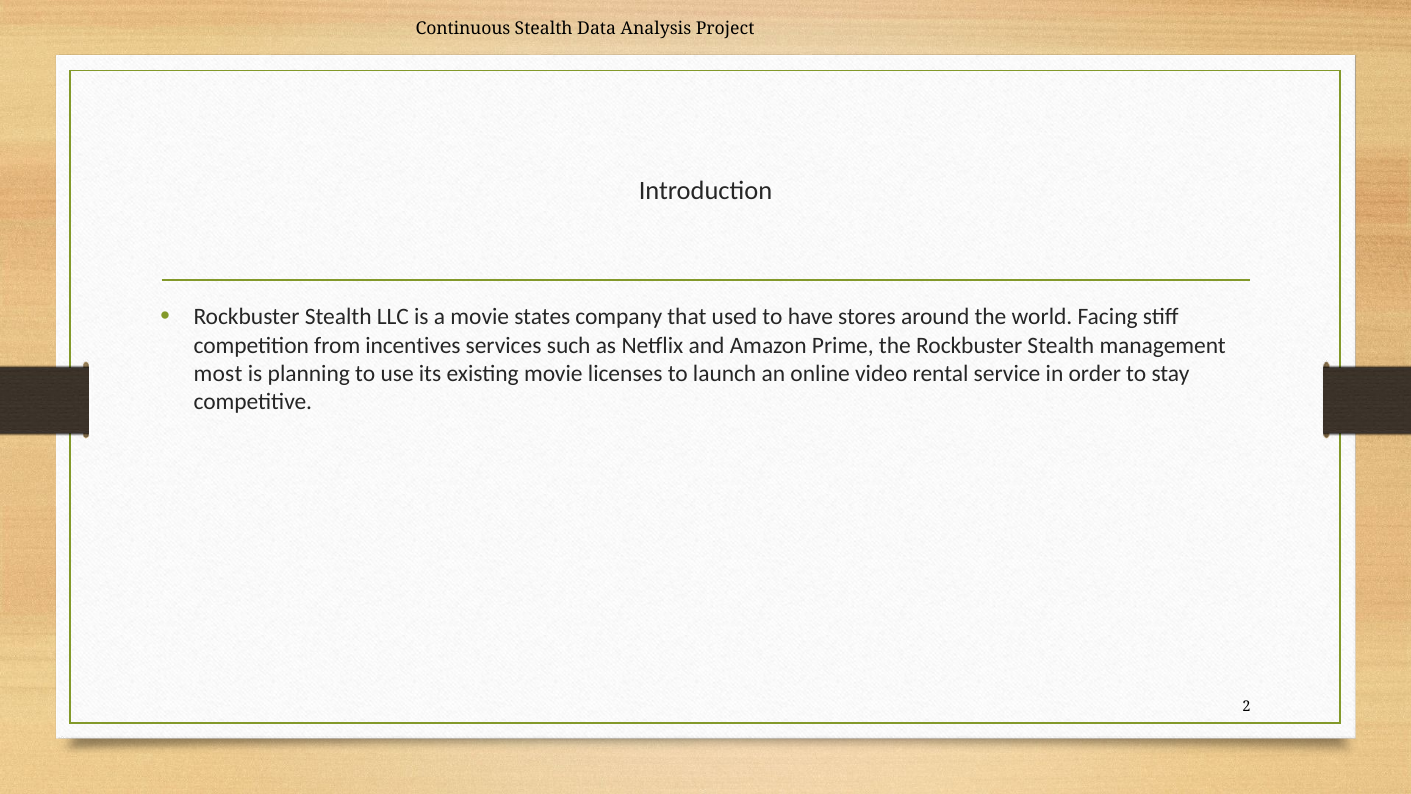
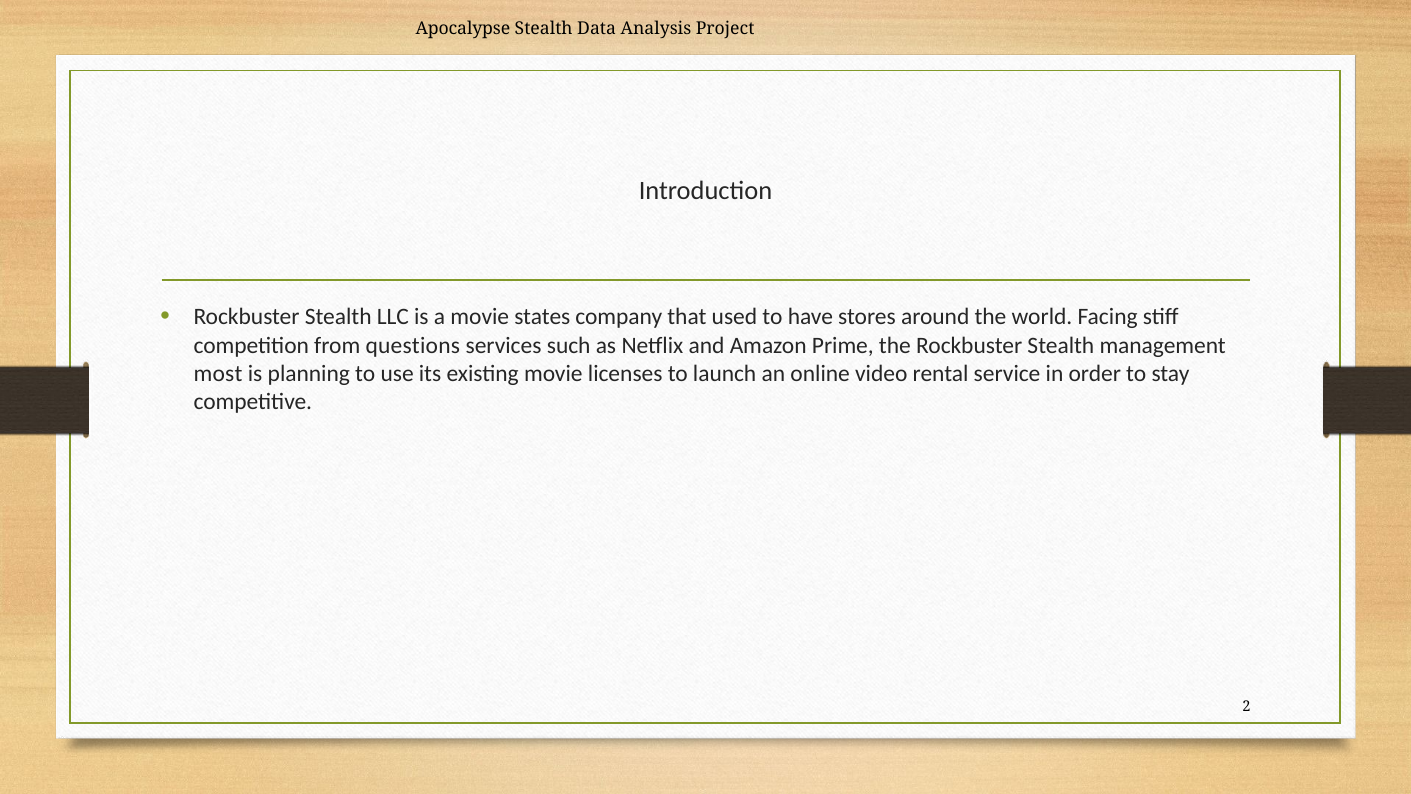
Continuous: Continuous -> Apocalypse
incentives: incentives -> questions
